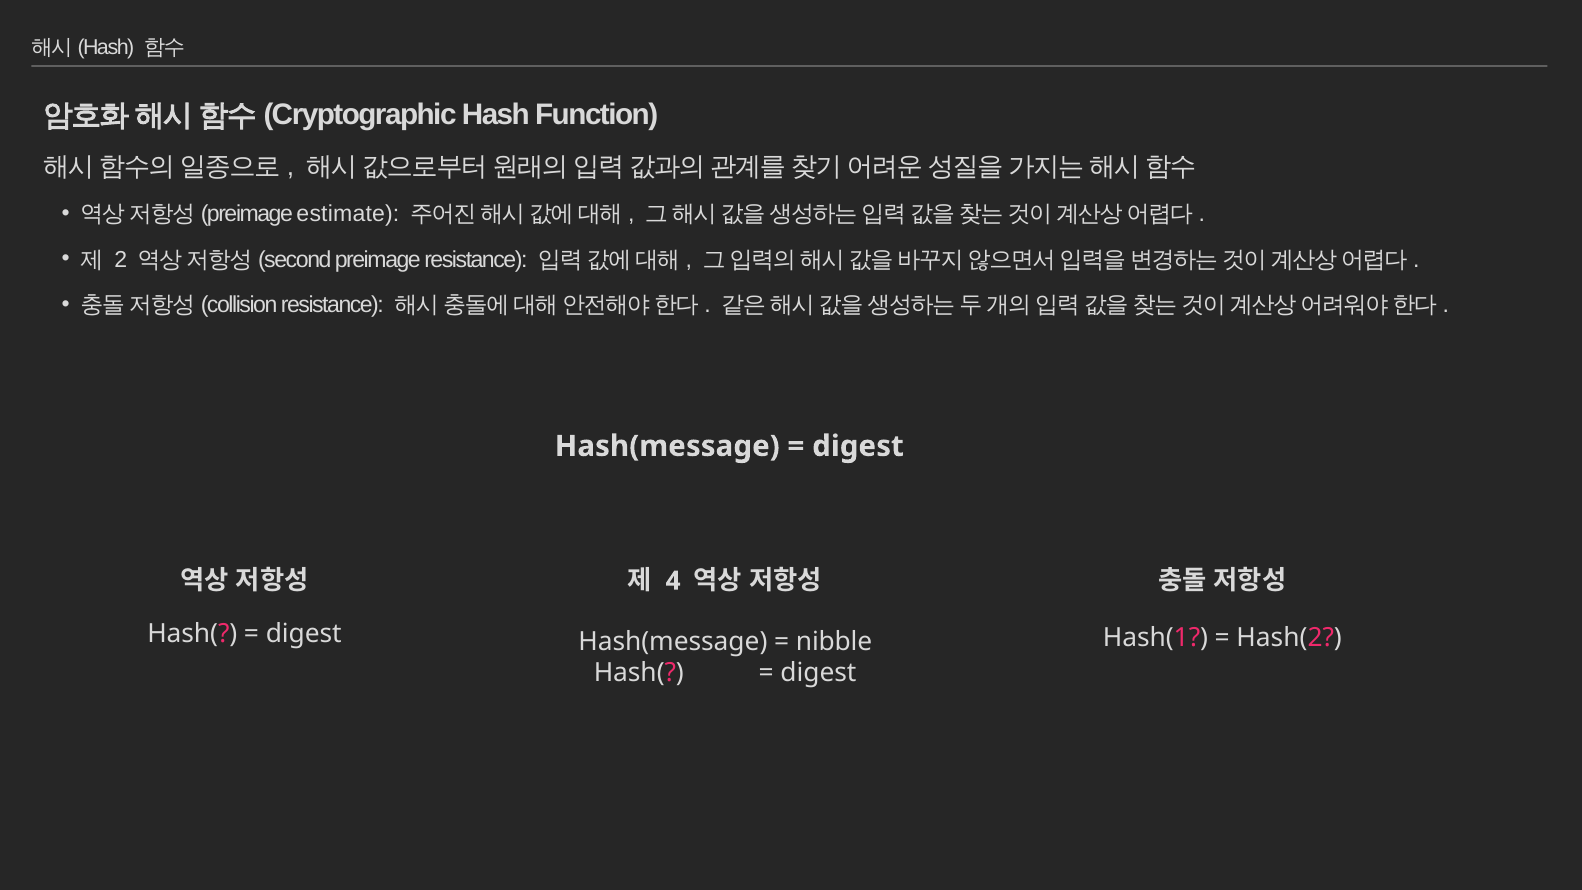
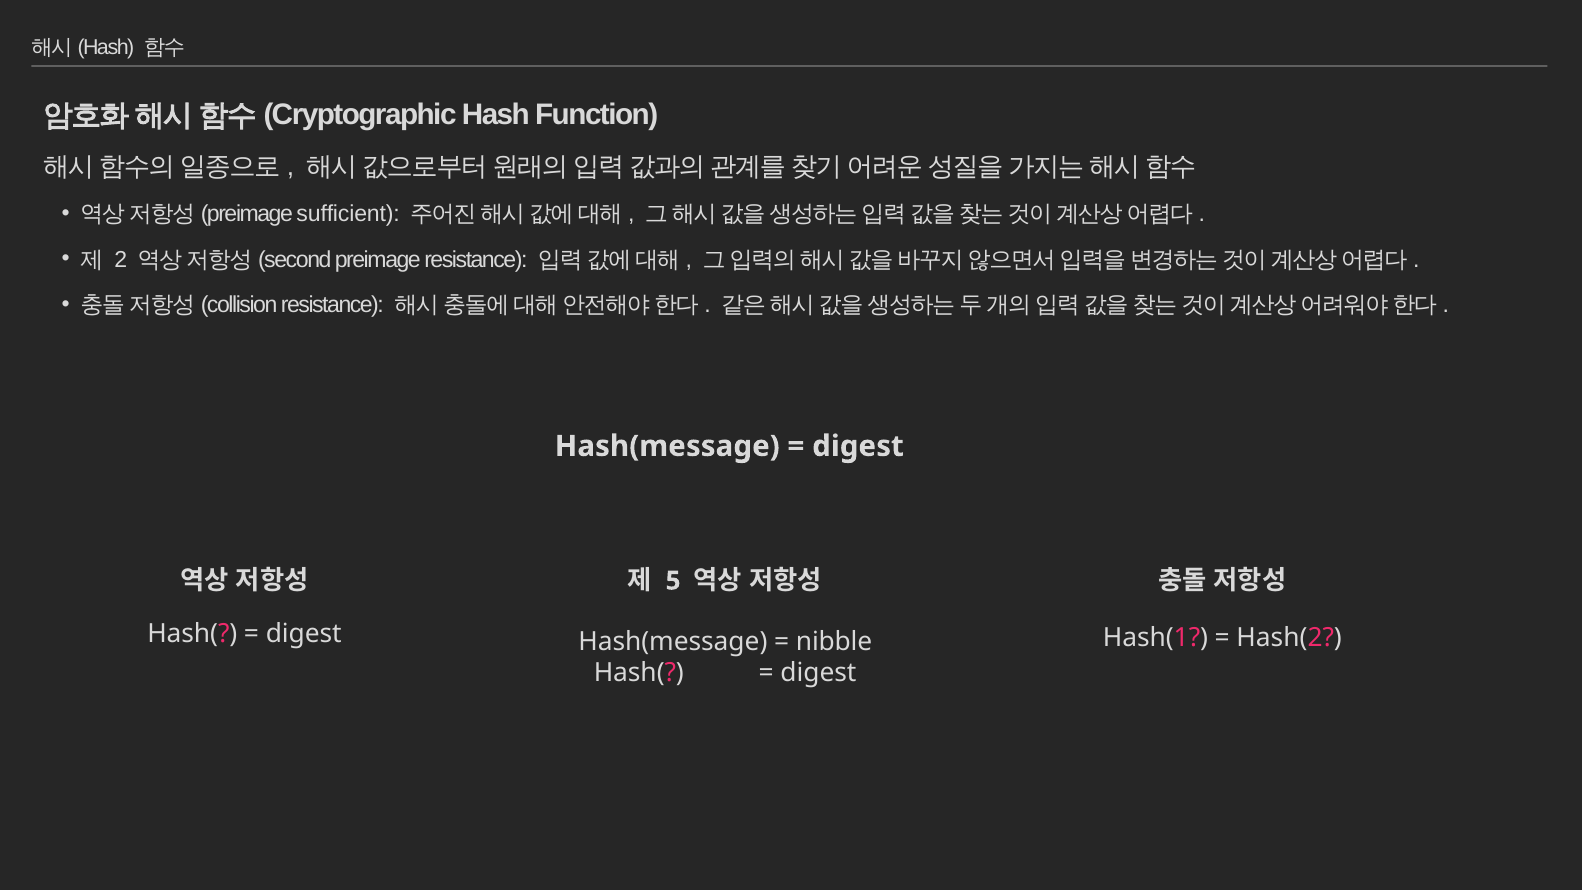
estimate: estimate -> sufficient
4: 4 -> 5
